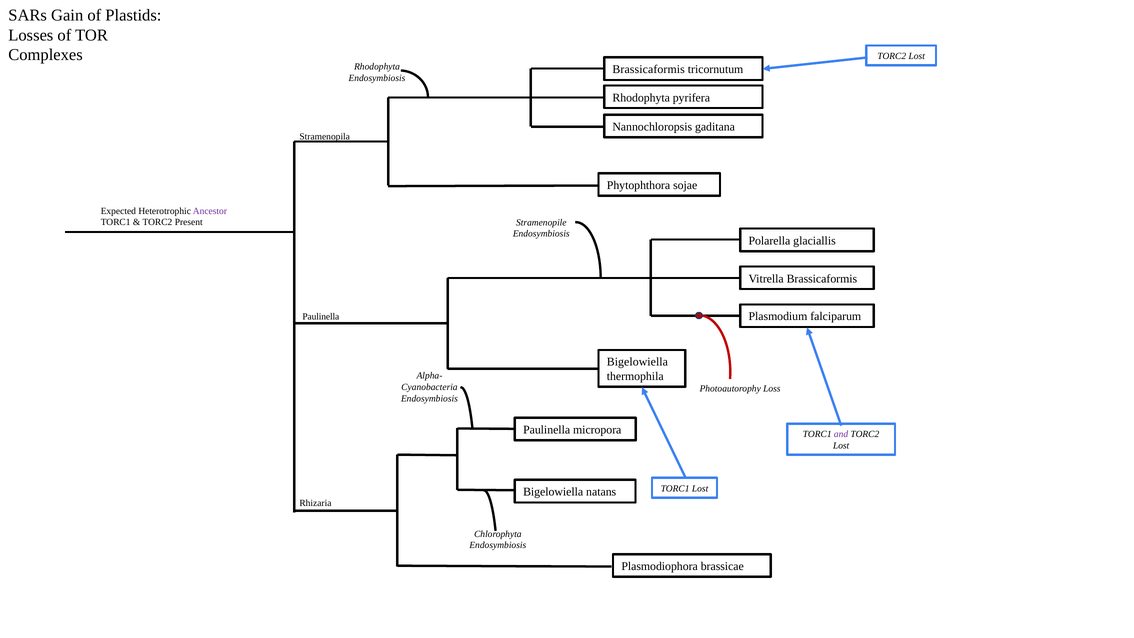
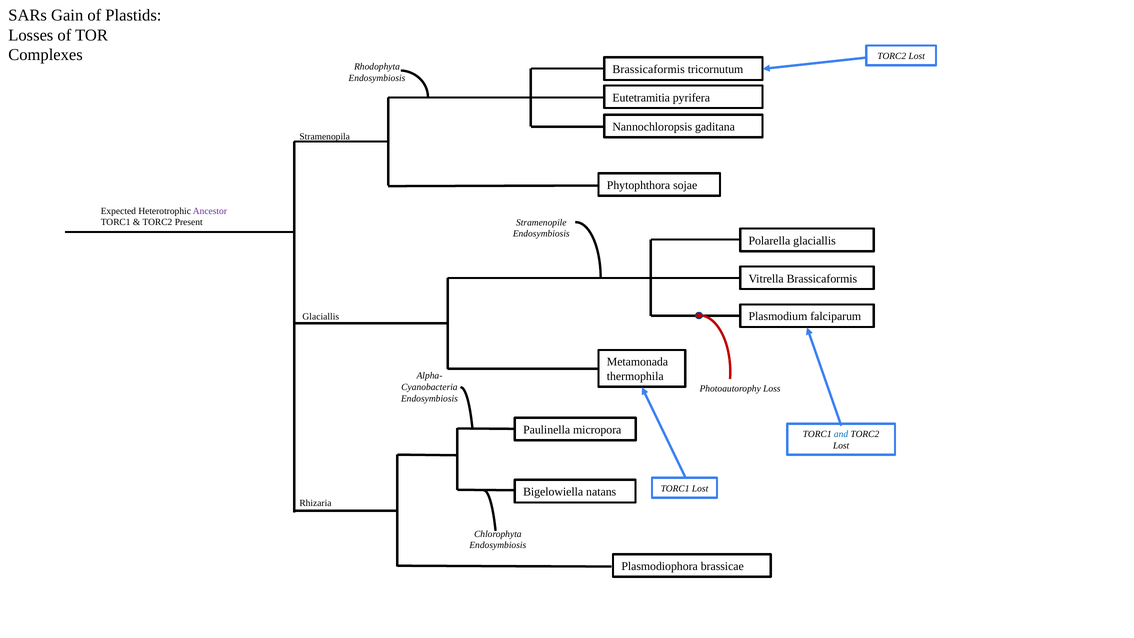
Rhodophyta at (641, 98): Rhodophyta -> Eutetramitia
Paulinella at (321, 317): Paulinella -> Glaciallis
Bigelowiella at (637, 362): Bigelowiella -> Metamonada
and colour: purple -> blue
